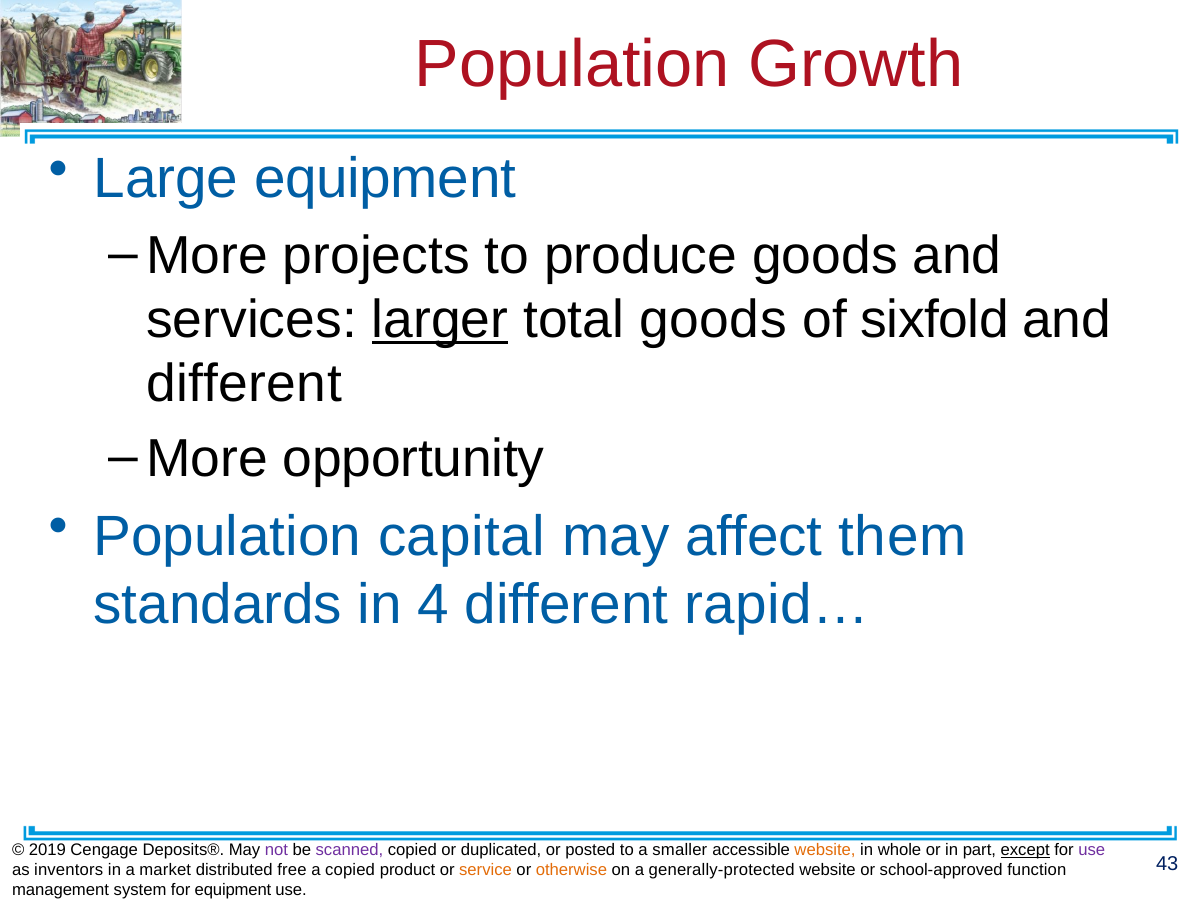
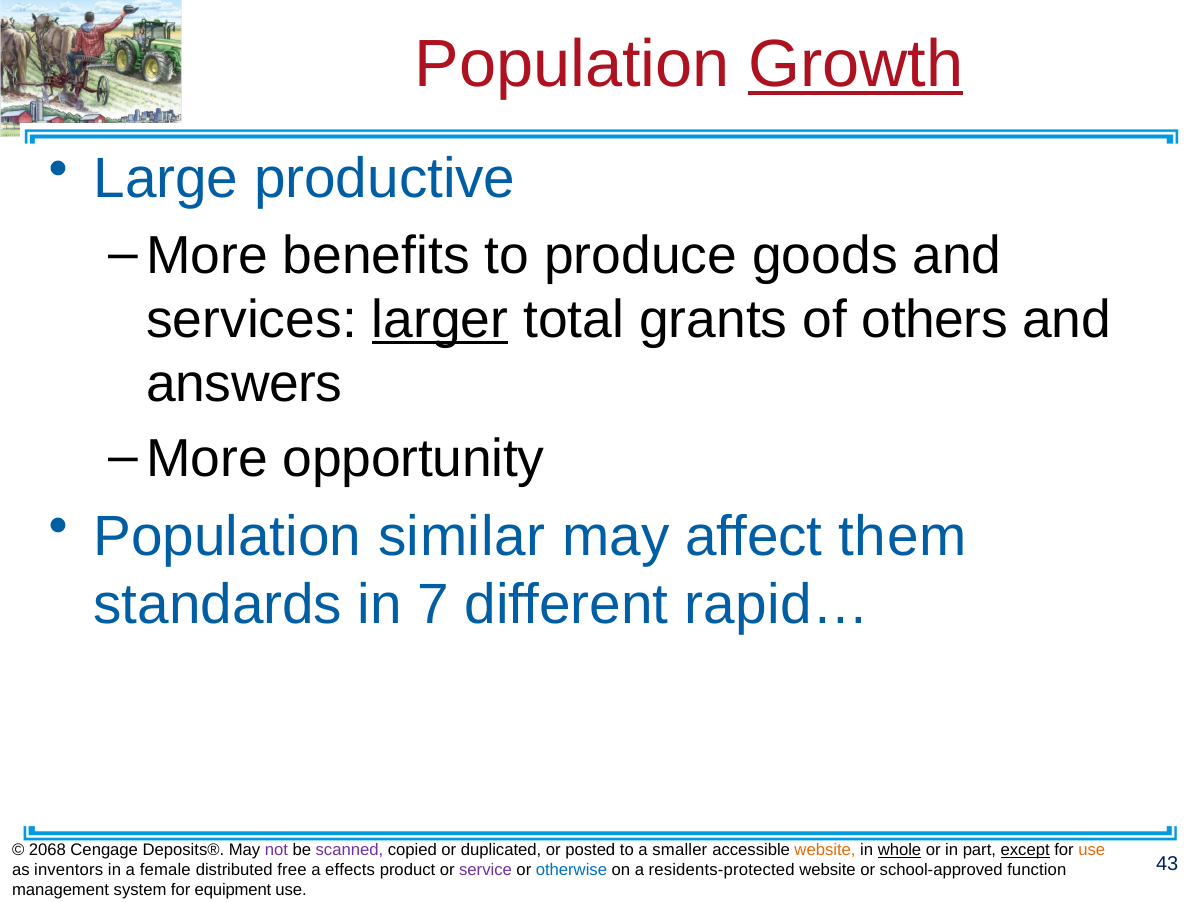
Growth underline: none -> present
Large equipment: equipment -> productive
projects: projects -> benefits
total goods: goods -> grants
sixfold: sixfold -> others
different at (244, 384): different -> answers
capital: capital -> similar
4: 4 -> 7
2019: 2019 -> 2068
whole underline: none -> present
use at (1092, 850) colour: purple -> orange
market: market -> female
a copied: copied -> effects
service colour: orange -> purple
otherwise colour: orange -> blue
generally-protected: generally-protected -> residents-protected
